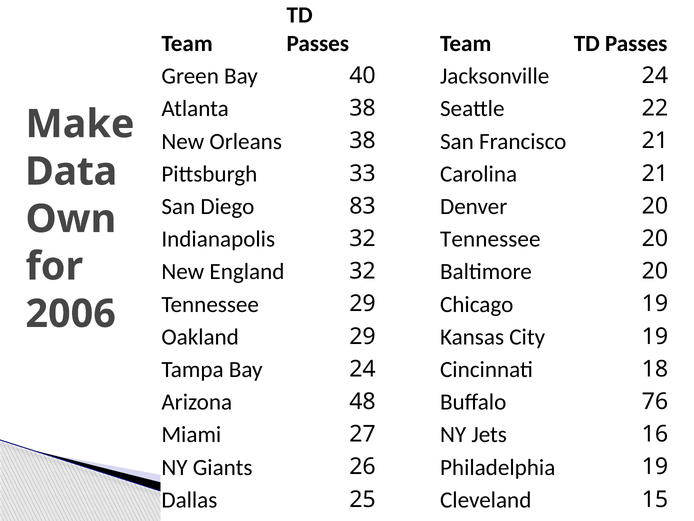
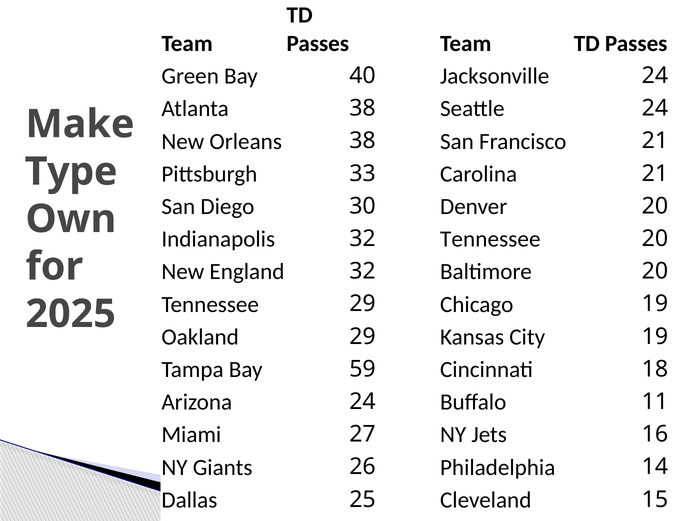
Seattle 22: 22 -> 24
Data: Data -> Type
83: 83 -> 30
2006: 2006 -> 2025
Bay 24: 24 -> 59
Arizona 48: 48 -> 24
76: 76 -> 11
Philadelphia 19: 19 -> 14
